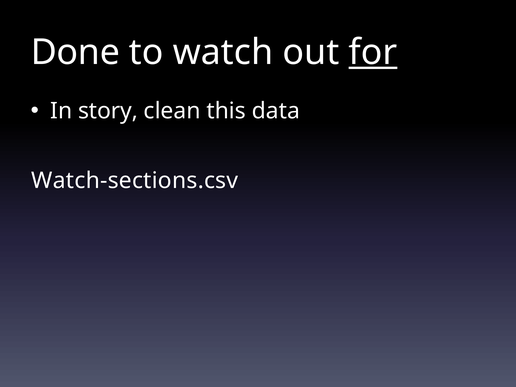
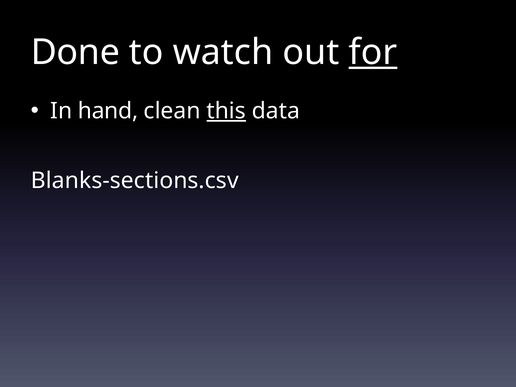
story: story -> hand
this underline: none -> present
Watch-sections.csv: Watch-sections.csv -> Blanks-sections.csv
